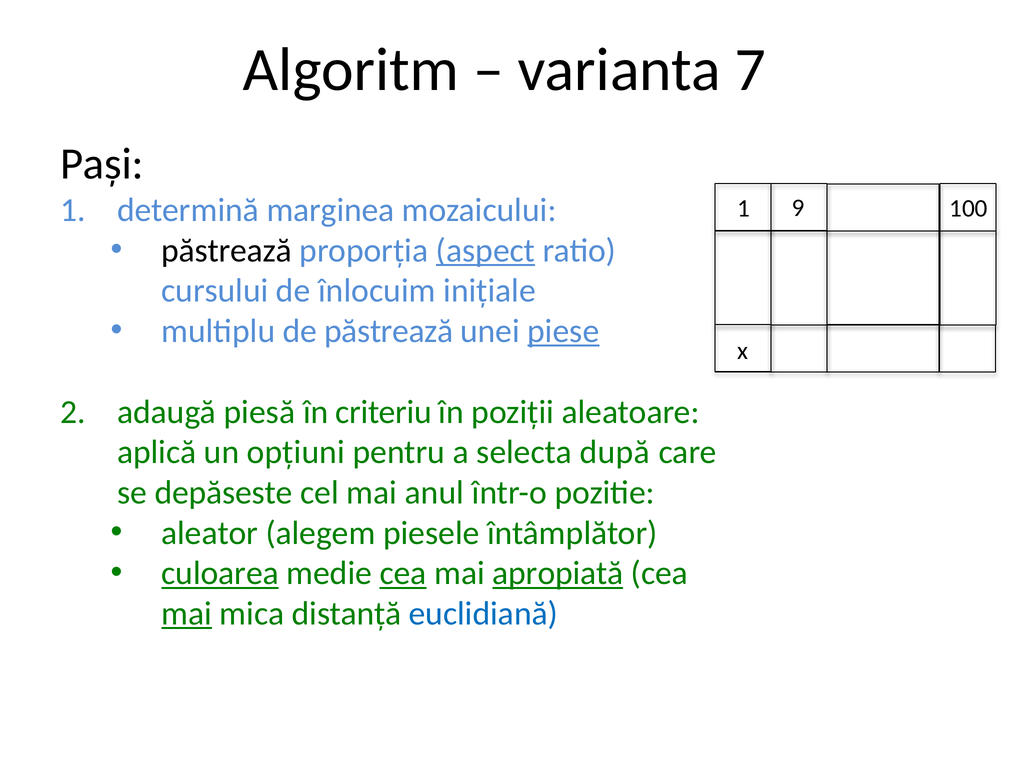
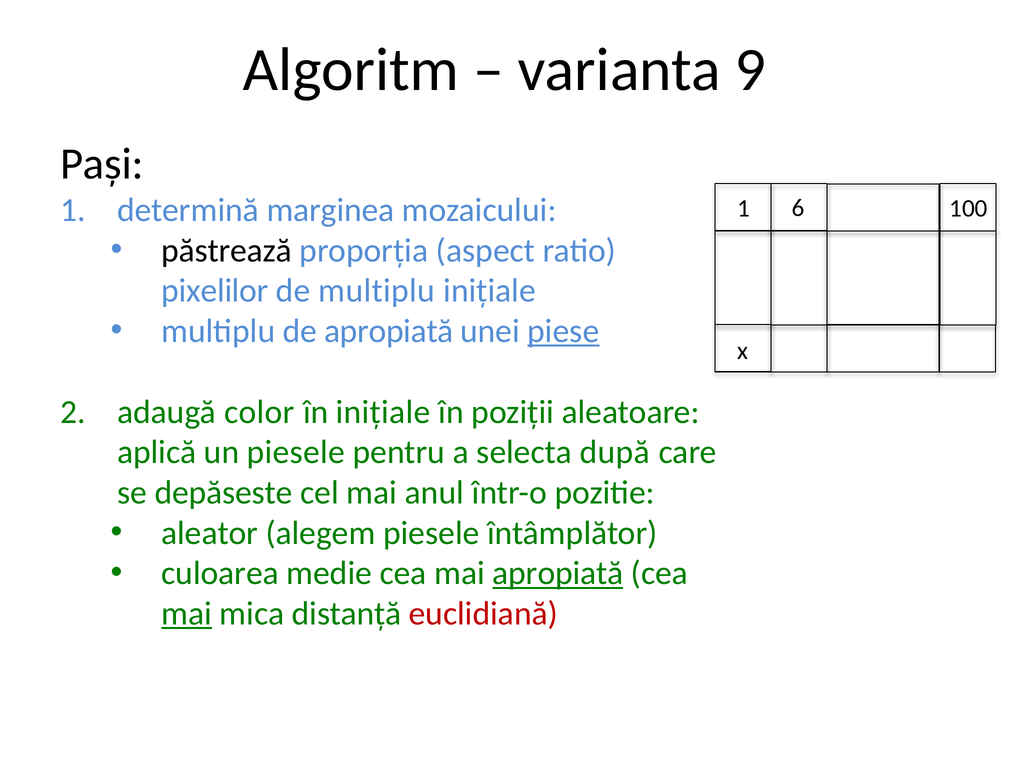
7: 7 -> 9
9: 9 -> 6
aspect underline: present -> none
cursului: cursului -> pixelilor
de înlocuim: înlocuim -> multiplu
de păstrează: păstrează -> apropiată
piesă: piesă -> color
în criteriu: criteriu -> inițiale
un opțiuni: opțiuni -> piesele
culoarea underline: present -> none
cea at (403, 573) underline: present -> none
euclidiană colour: blue -> red
